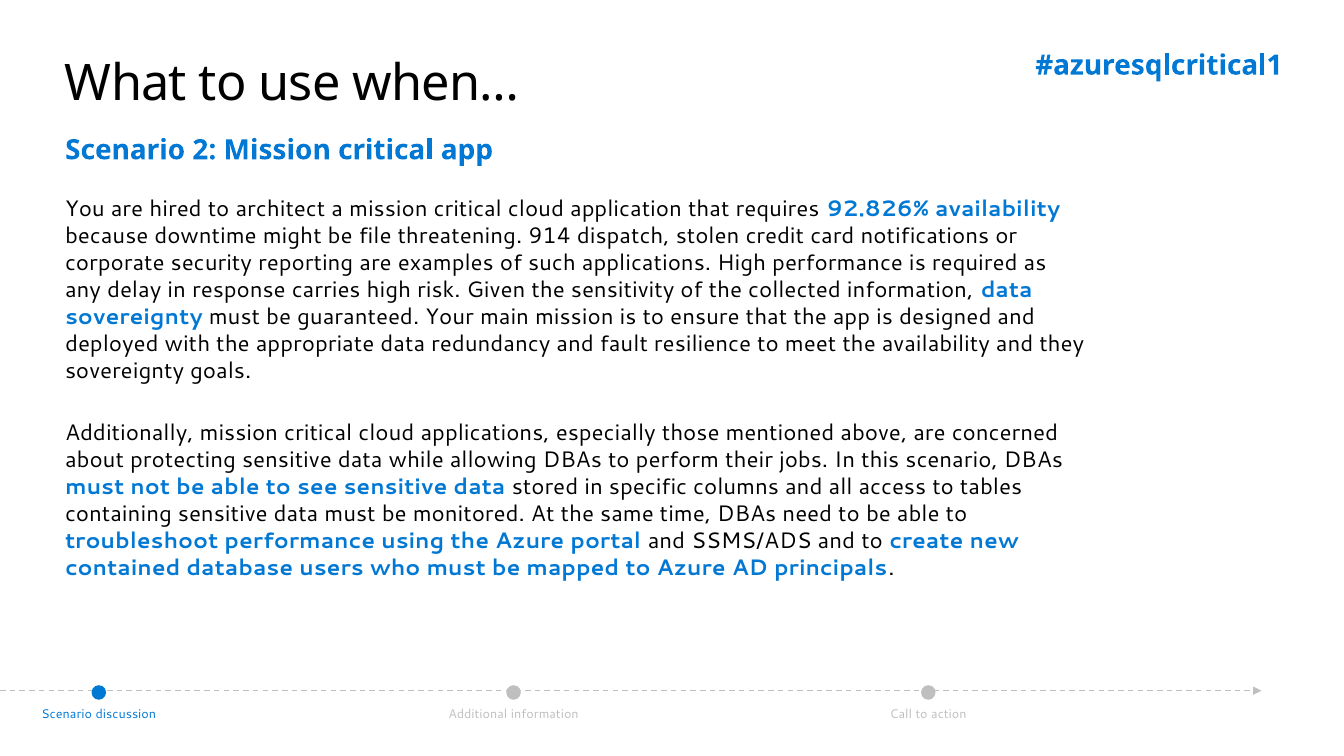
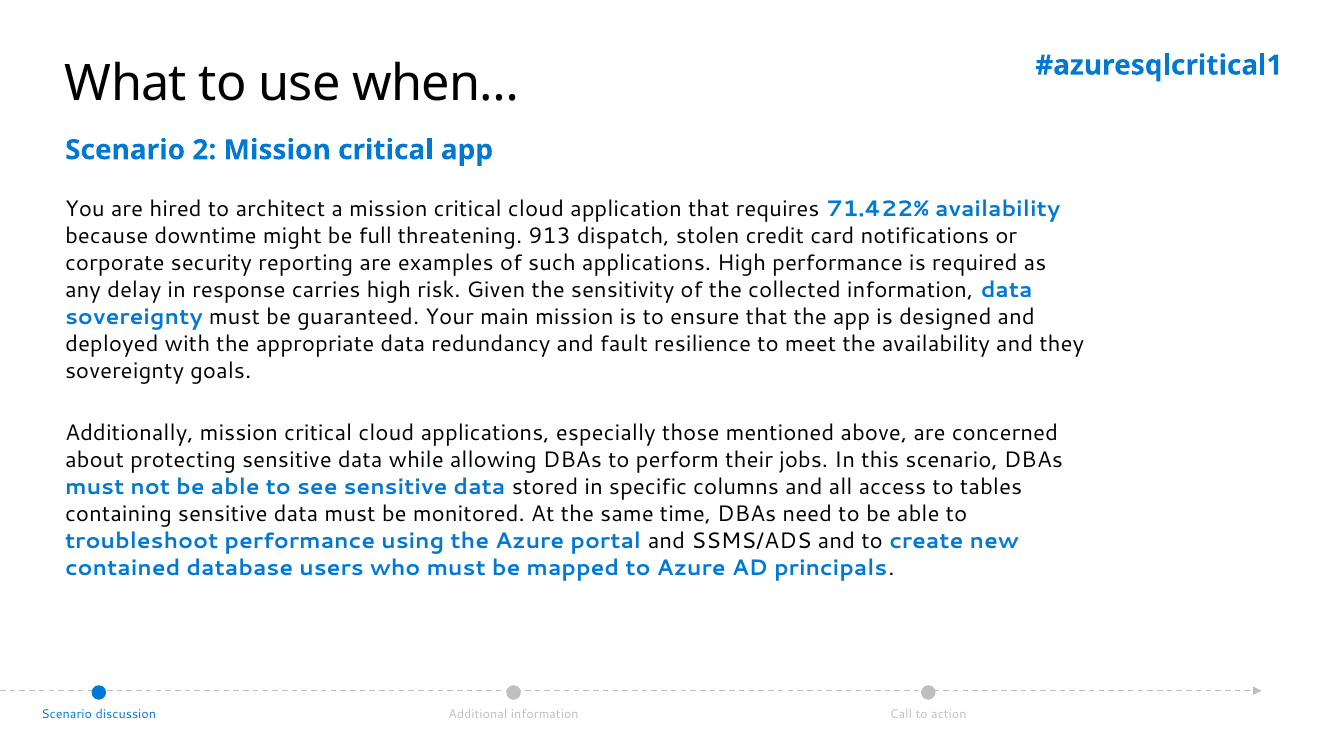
92.826%: 92.826% -> 71.422%
file: file -> full
914: 914 -> 913
